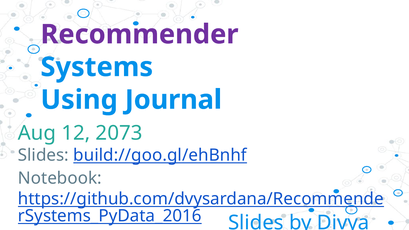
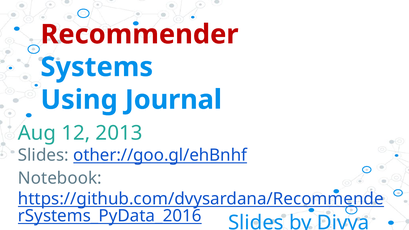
Recommender colour: purple -> red
2073: 2073 -> 2013
build://goo.gl/ehBnhf: build://goo.gl/ehBnhf -> other://goo.gl/ehBnhf
